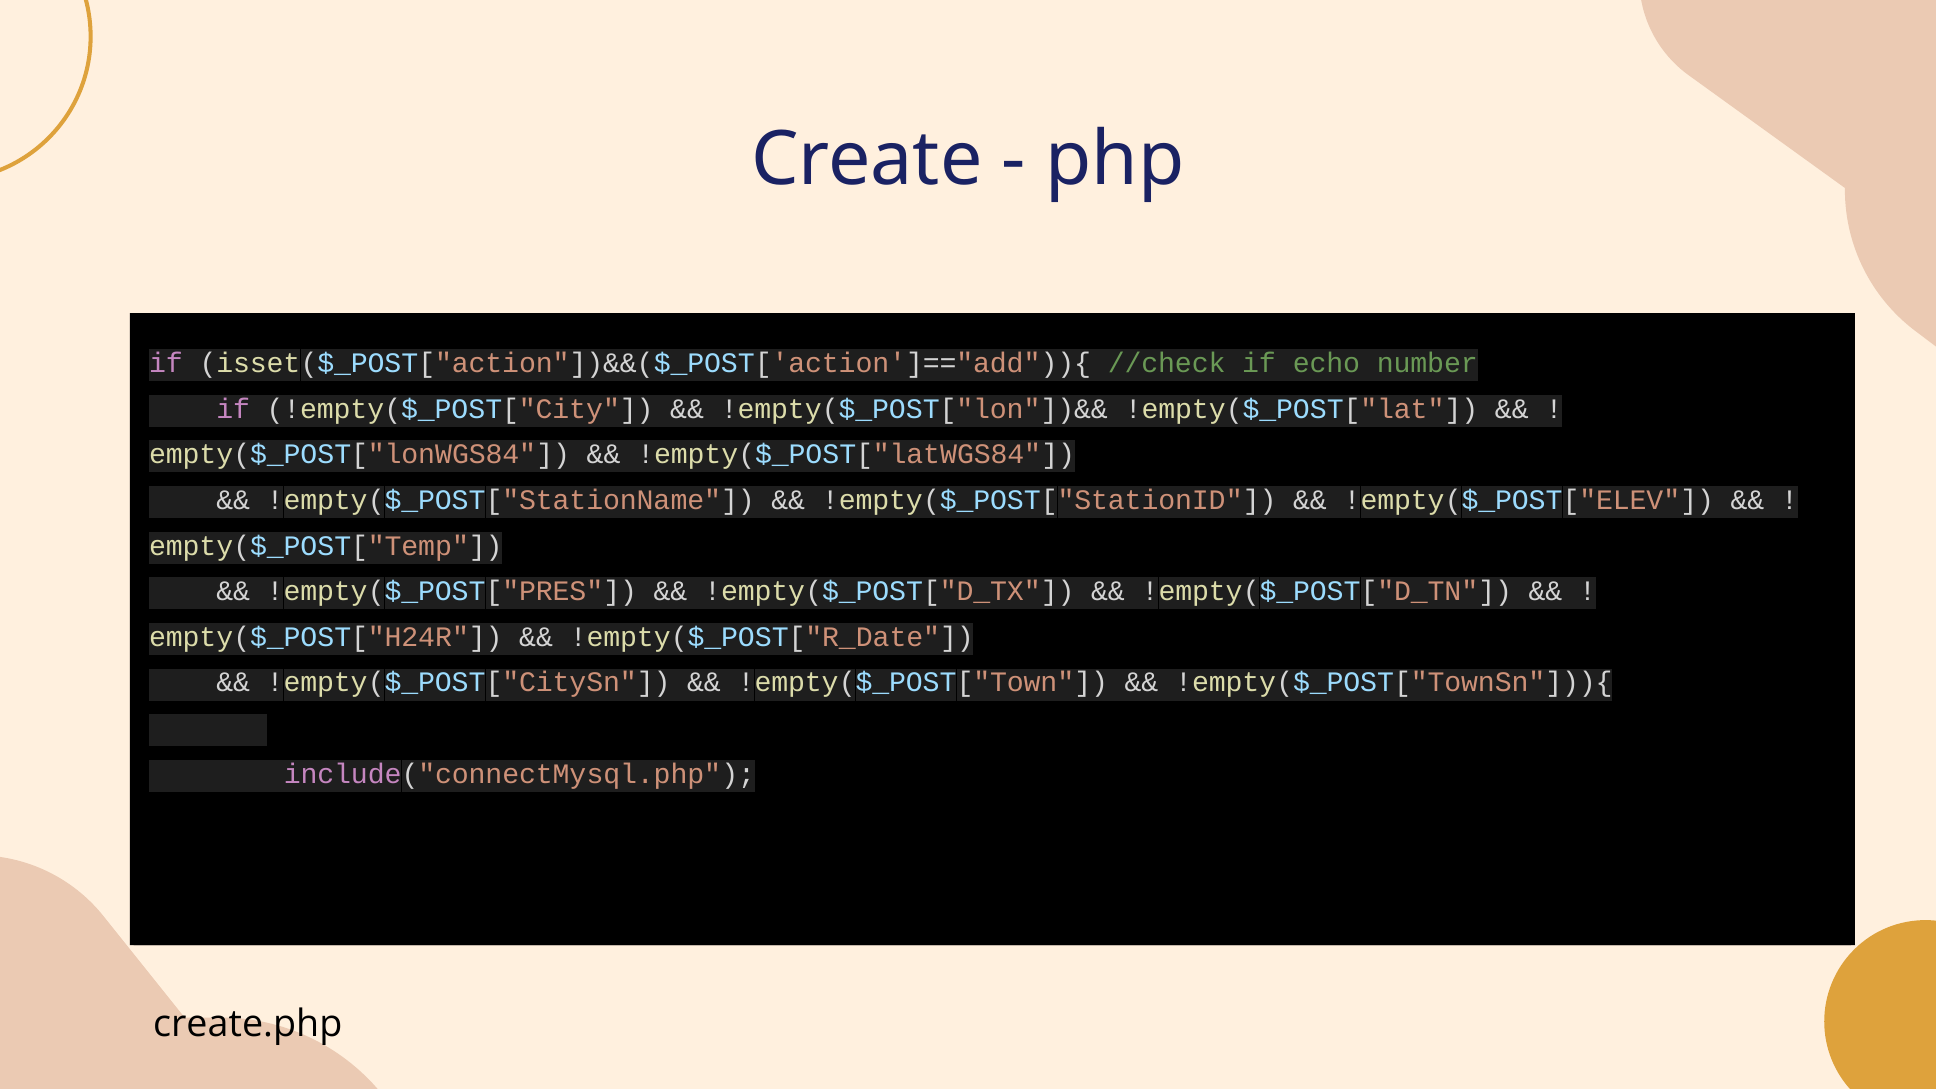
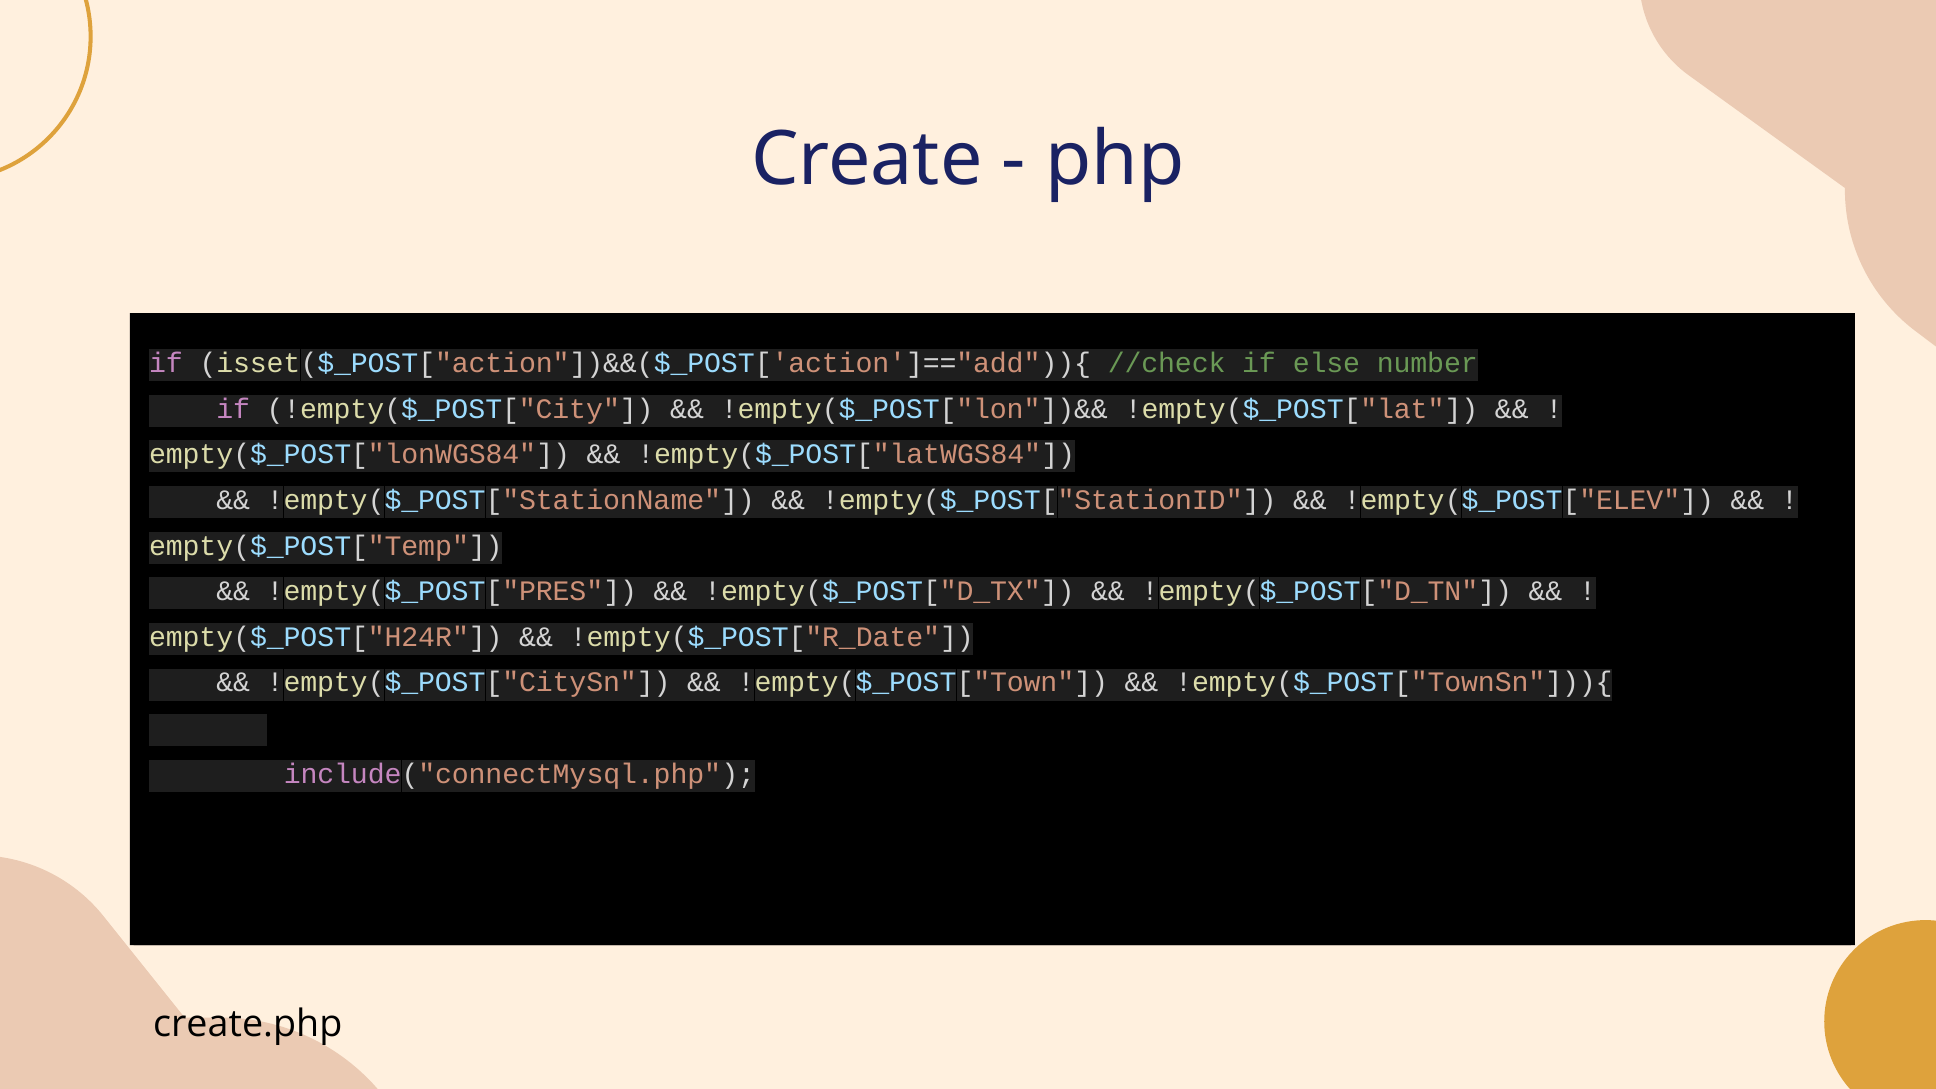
echo: echo -> else
